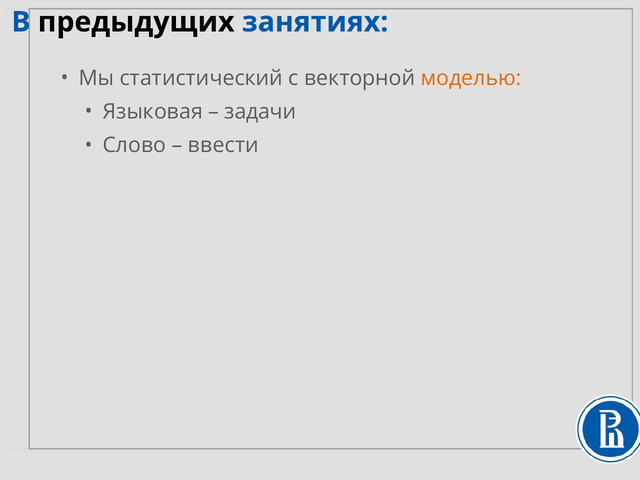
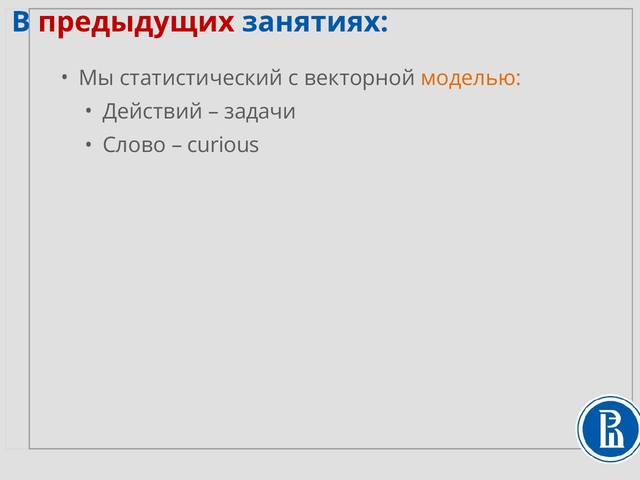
предыдущих colour: black -> red
Языковая: Языковая -> Действий
ввести: ввести -> curious
